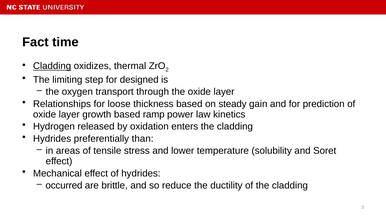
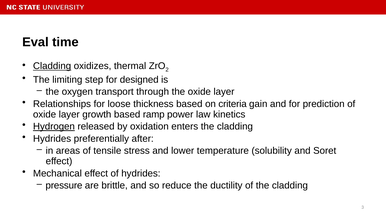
Fact: Fact -> Eval
steady: steady -> criteria
Hydrogen underline: none -> present
than: than -> after
occurred: occurred -> pressure
